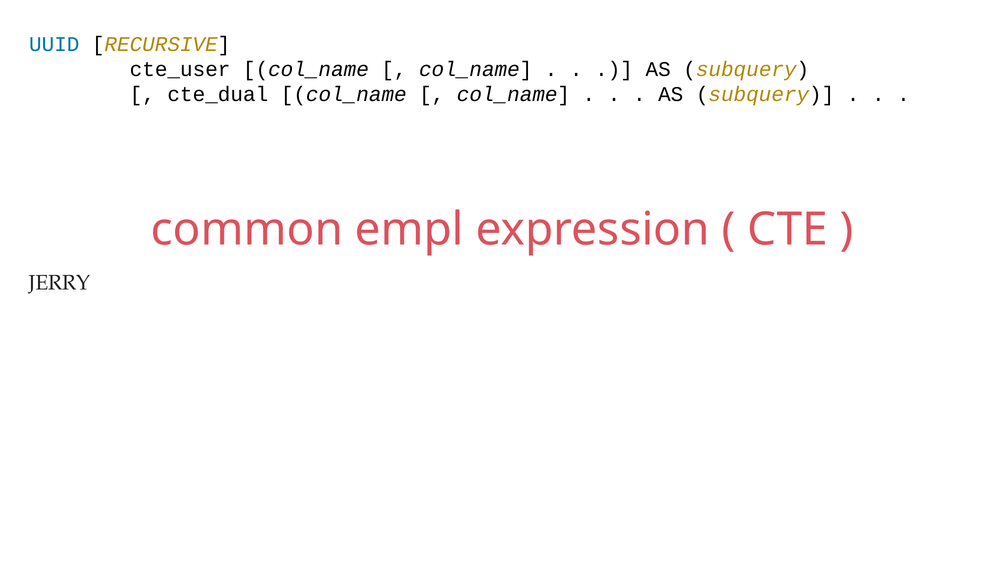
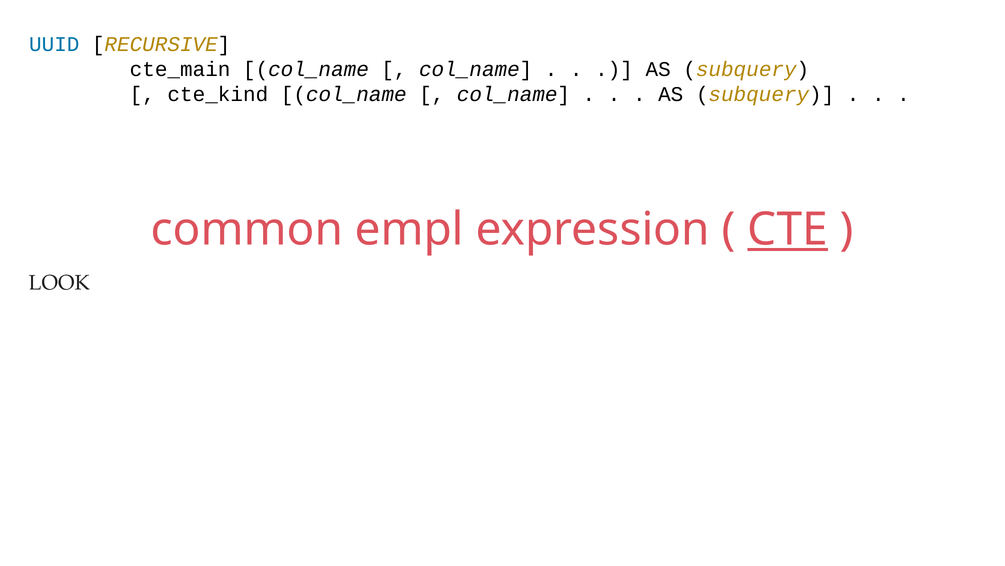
cte_user: cte_user -> cte_main
cte_dual: cte_dual -> cte_kind
CTE underline: none -> present
JERRY: JERRY -> LOOK
